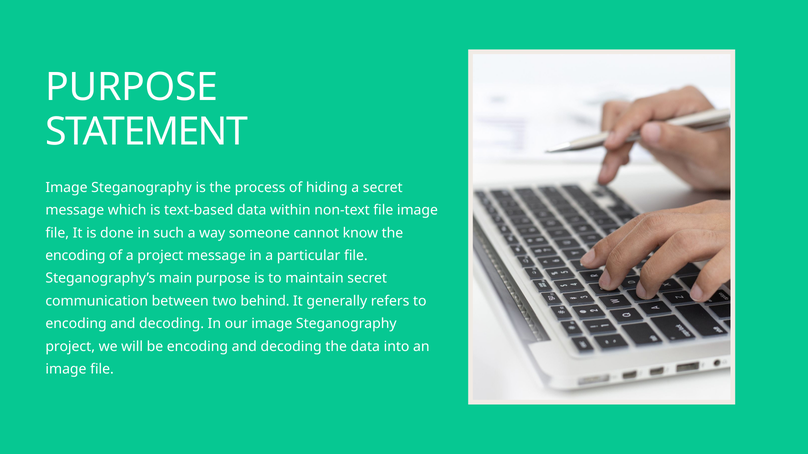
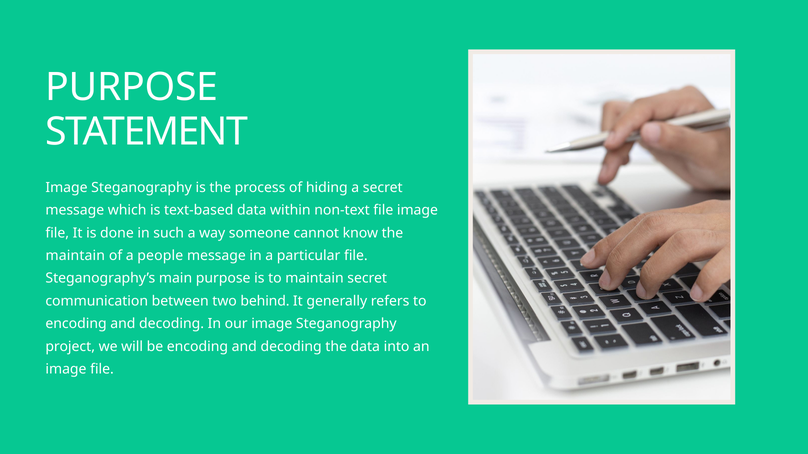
encoding at (75, 256): encoding -> maintain
a project: project -> people
